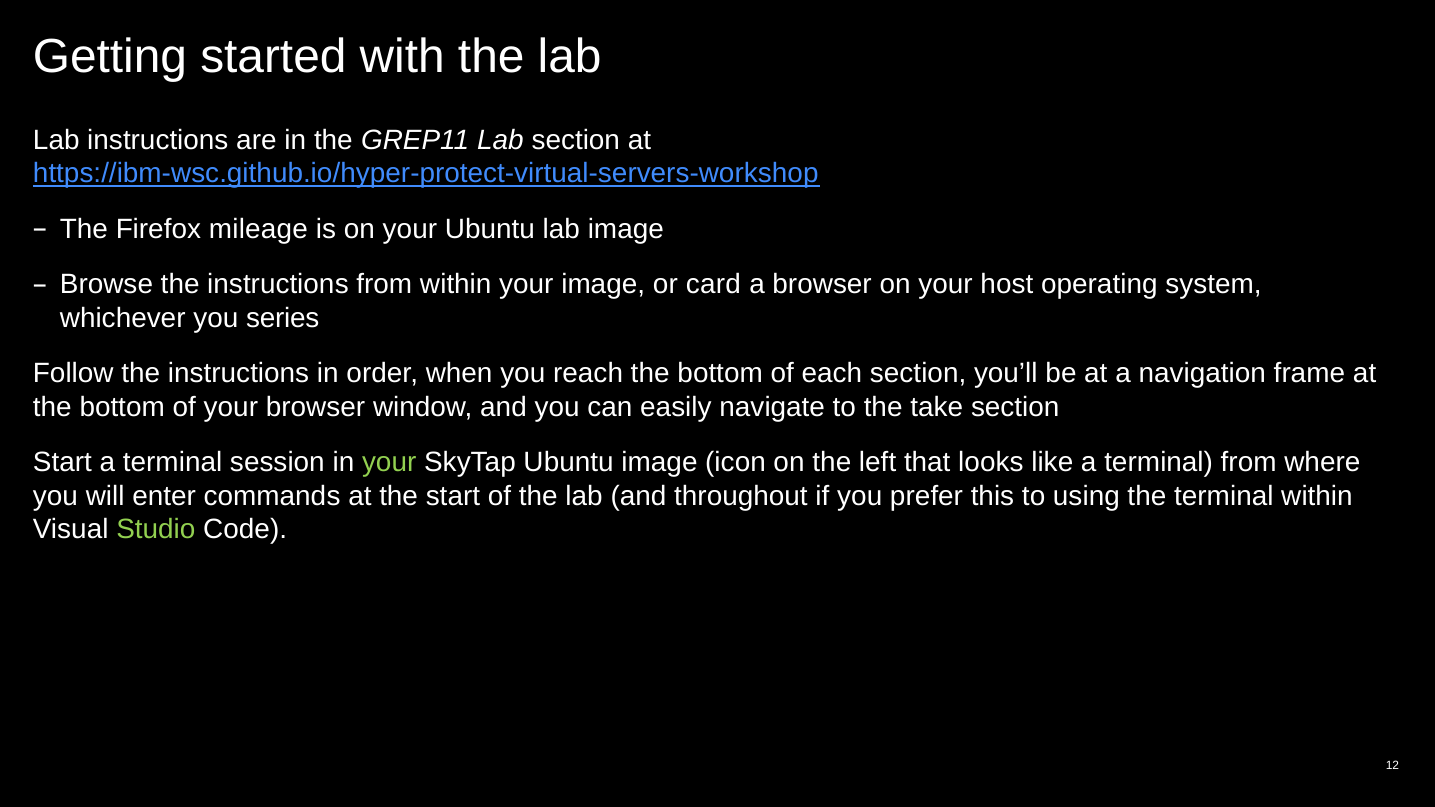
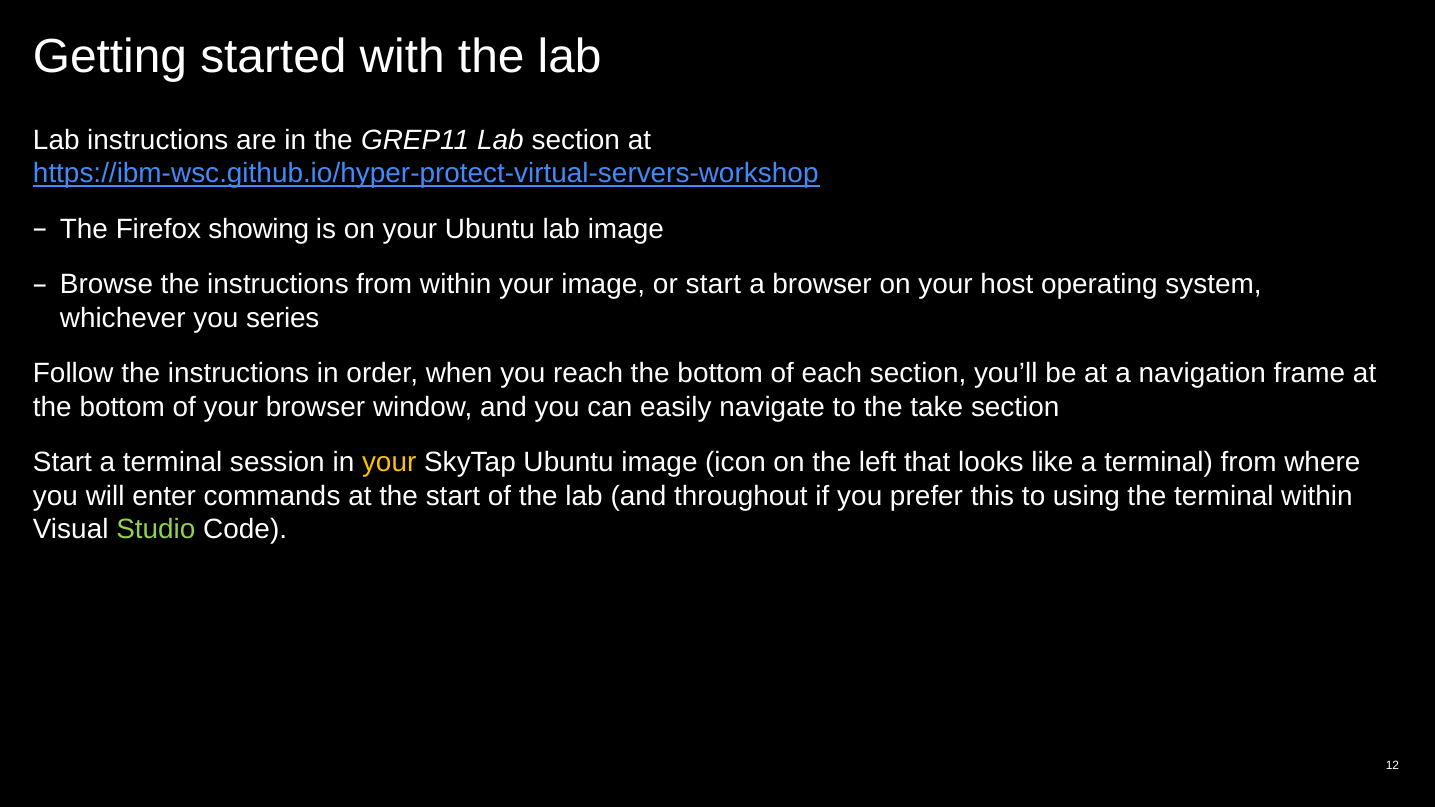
mileage: mileage -> showing
or card: card -> start
your at (389, 463) colour: light green -> yellow
